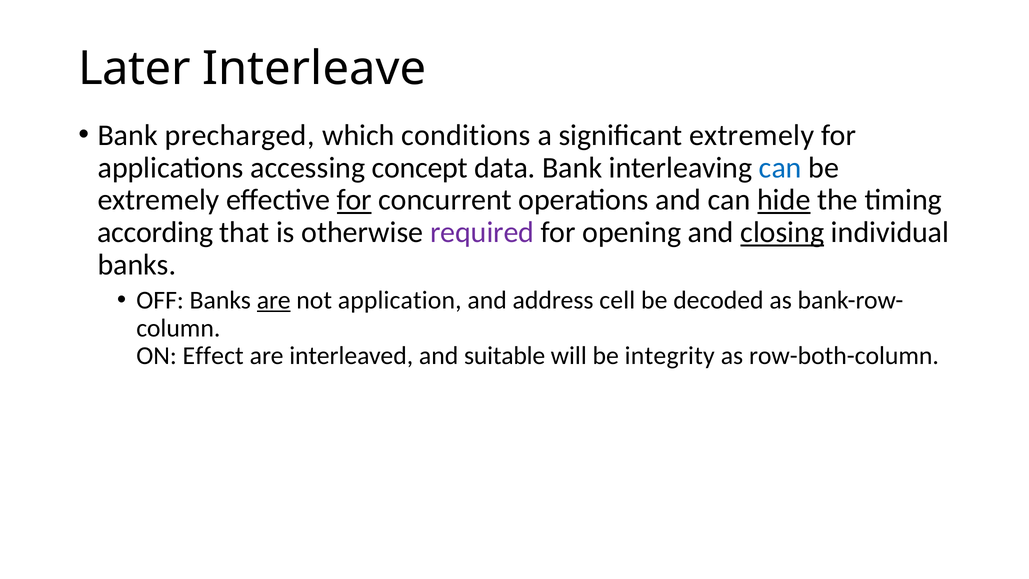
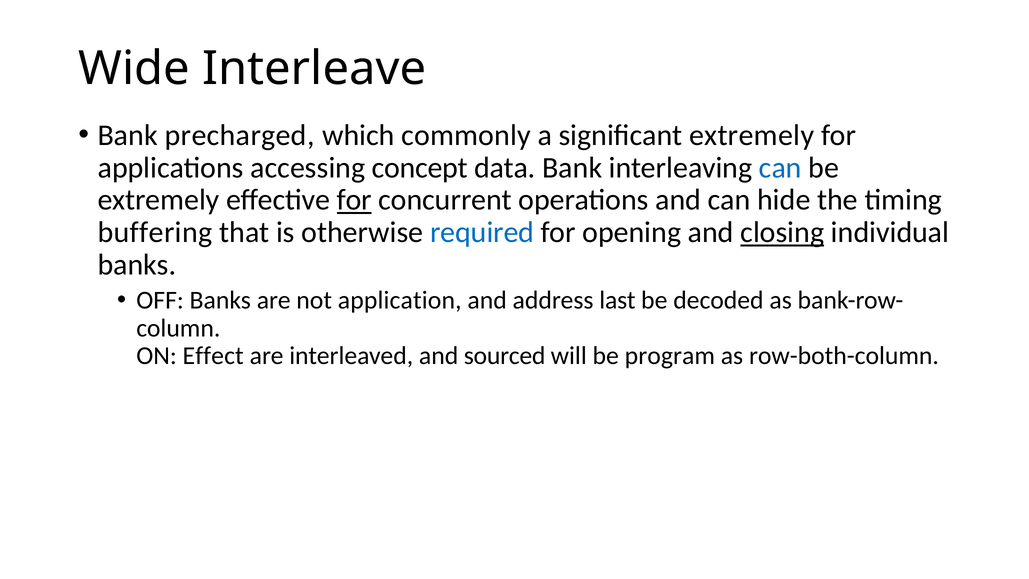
Later: Later -> Wide
conditions: conditions -> commonly
hide underline: present -> none
according: according -> buffering
required colour: purple -> blue
are at (274, 300) underline: present -> none
cell: cell -> last
suitable: suitable -> sourced
integrity: integrity -> program
